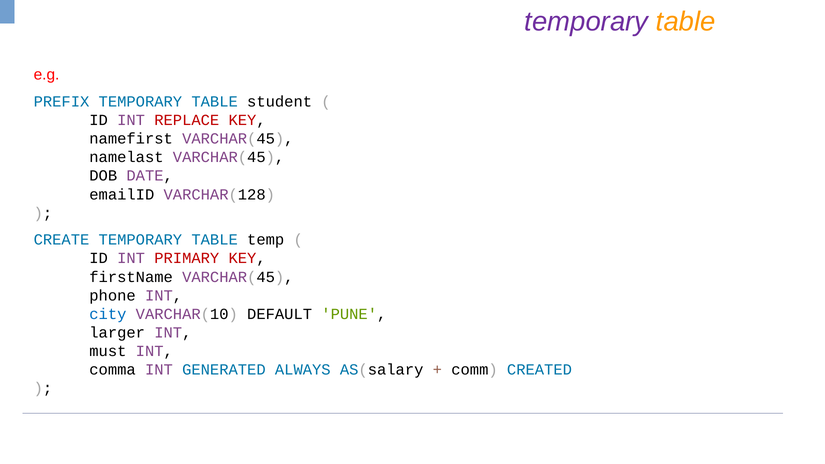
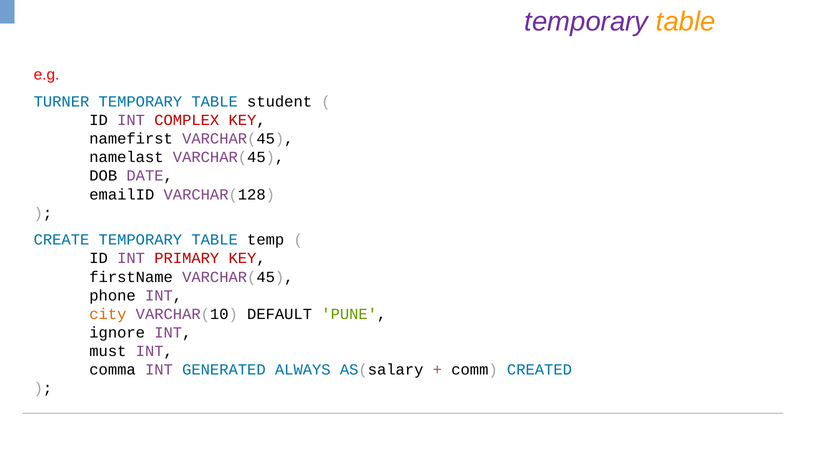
PREFIX: PREFIX -> TURNER
REPLACE: REPLACE -> COMPLEX
city colour: blue -> orange
larger: larger -> ignore
